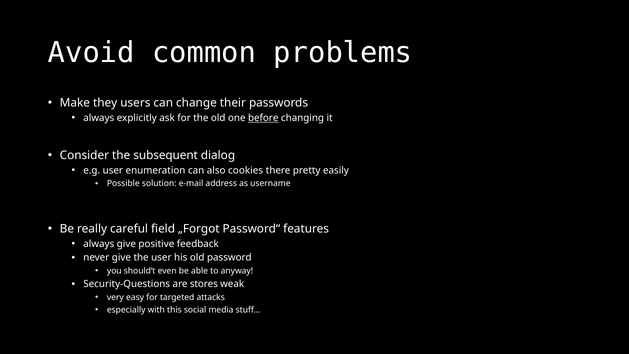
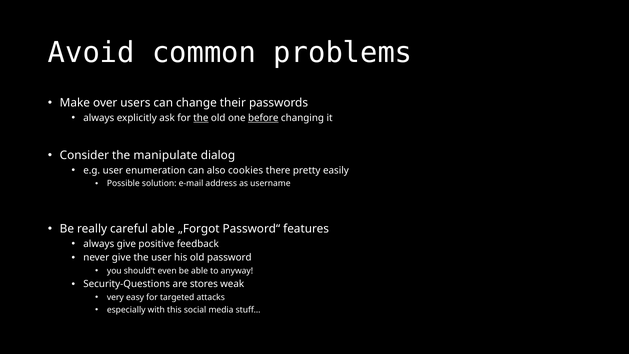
they: they -> over
the at (201, 118) underline: none -> present
subsequent: subsequent -> manipulate
careful field: field -> able
